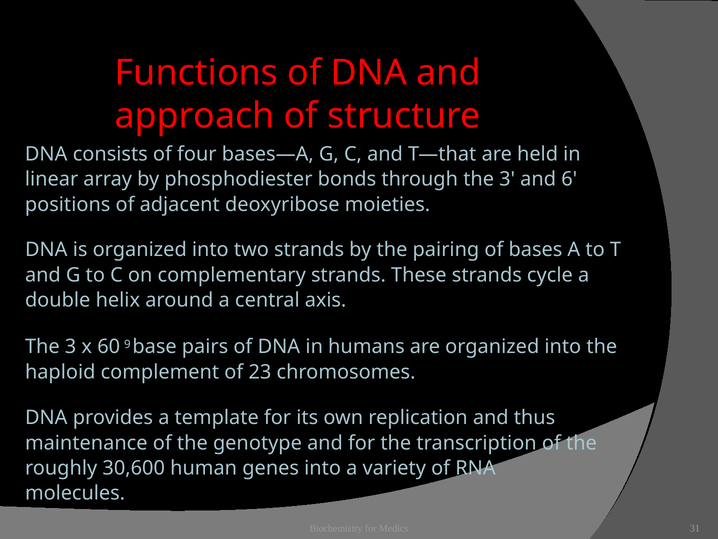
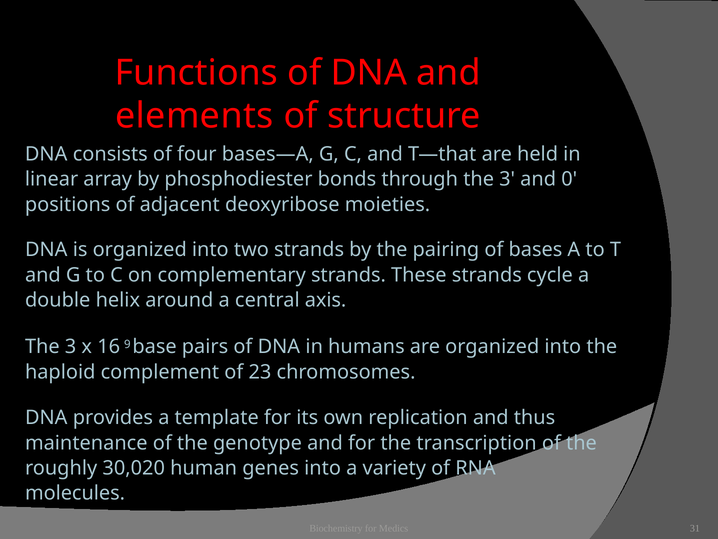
approach: approach -> elements
6: 6 -> 0
60: 60 -> 16
30,600: 30,600 -> 30,020
